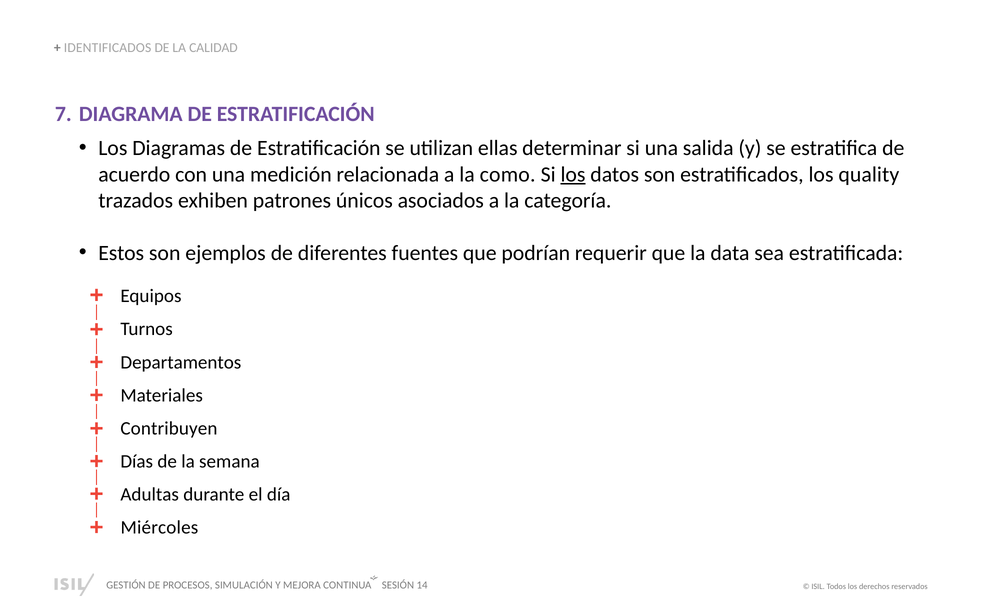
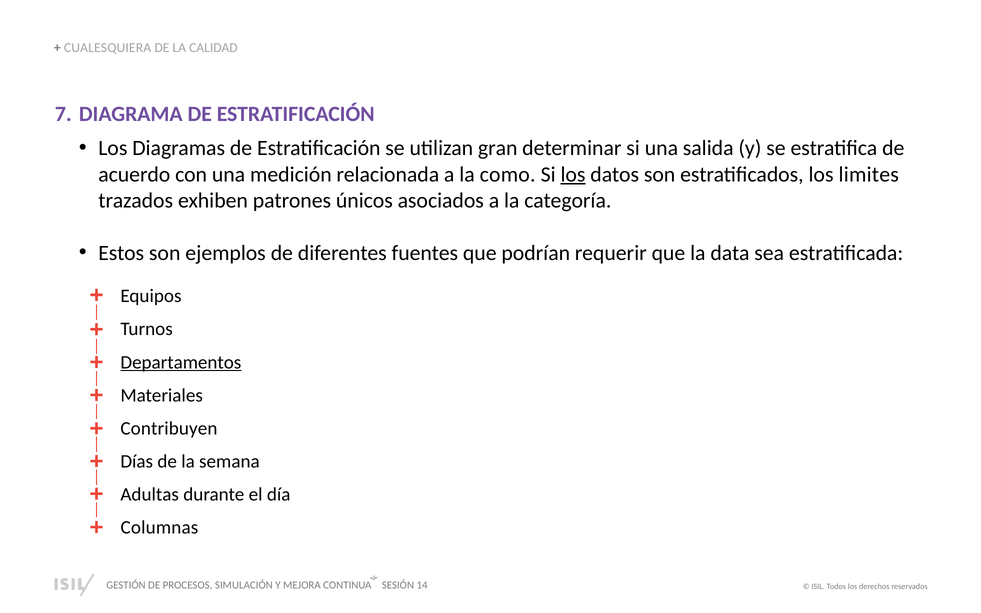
IDENTIFICADOS: IDENTIFICADOS -> CUALESQUIERA
ellas: ellas -> gran
quality: quality -> limites
Departamentos underline: none -> present
Miércoles: Miércoles -> Columnas
